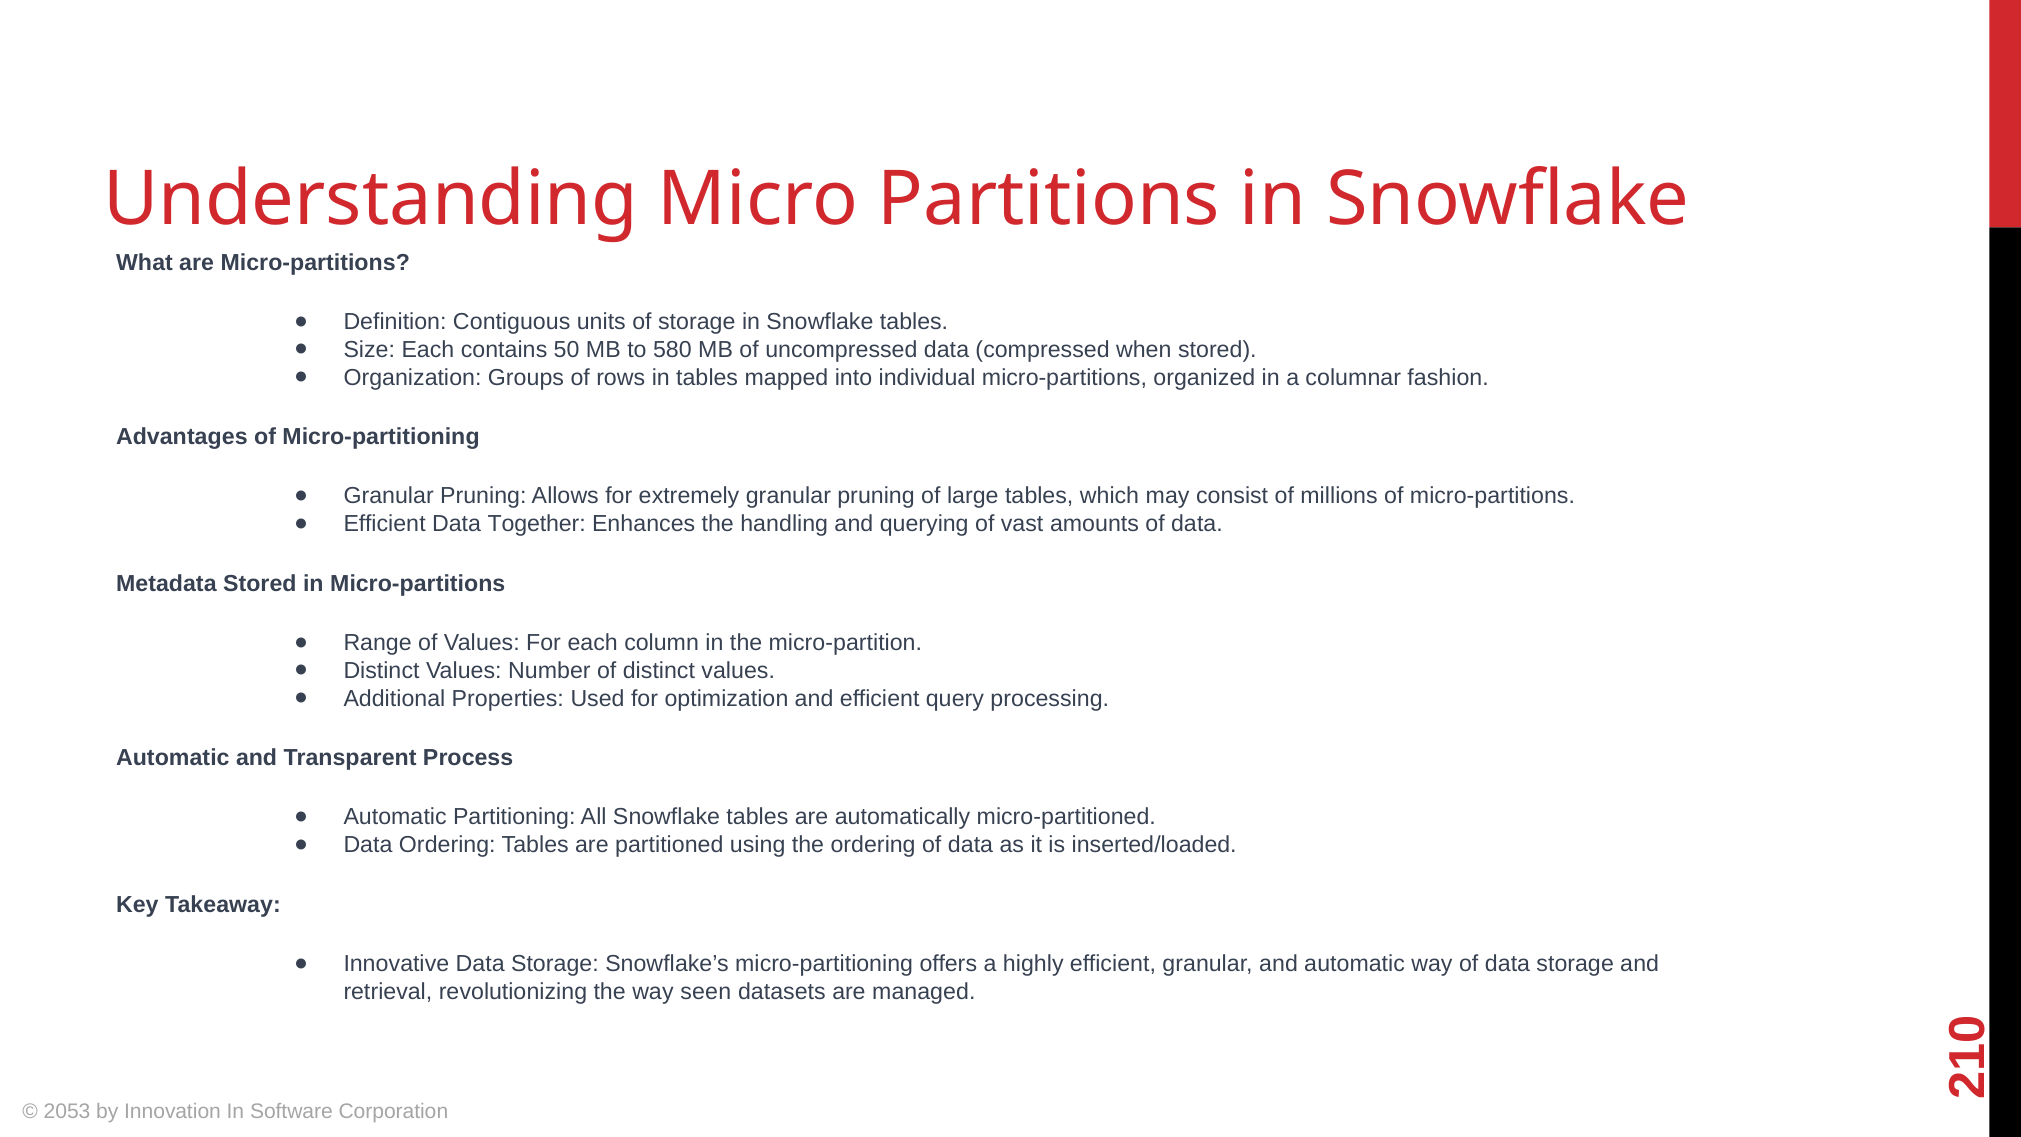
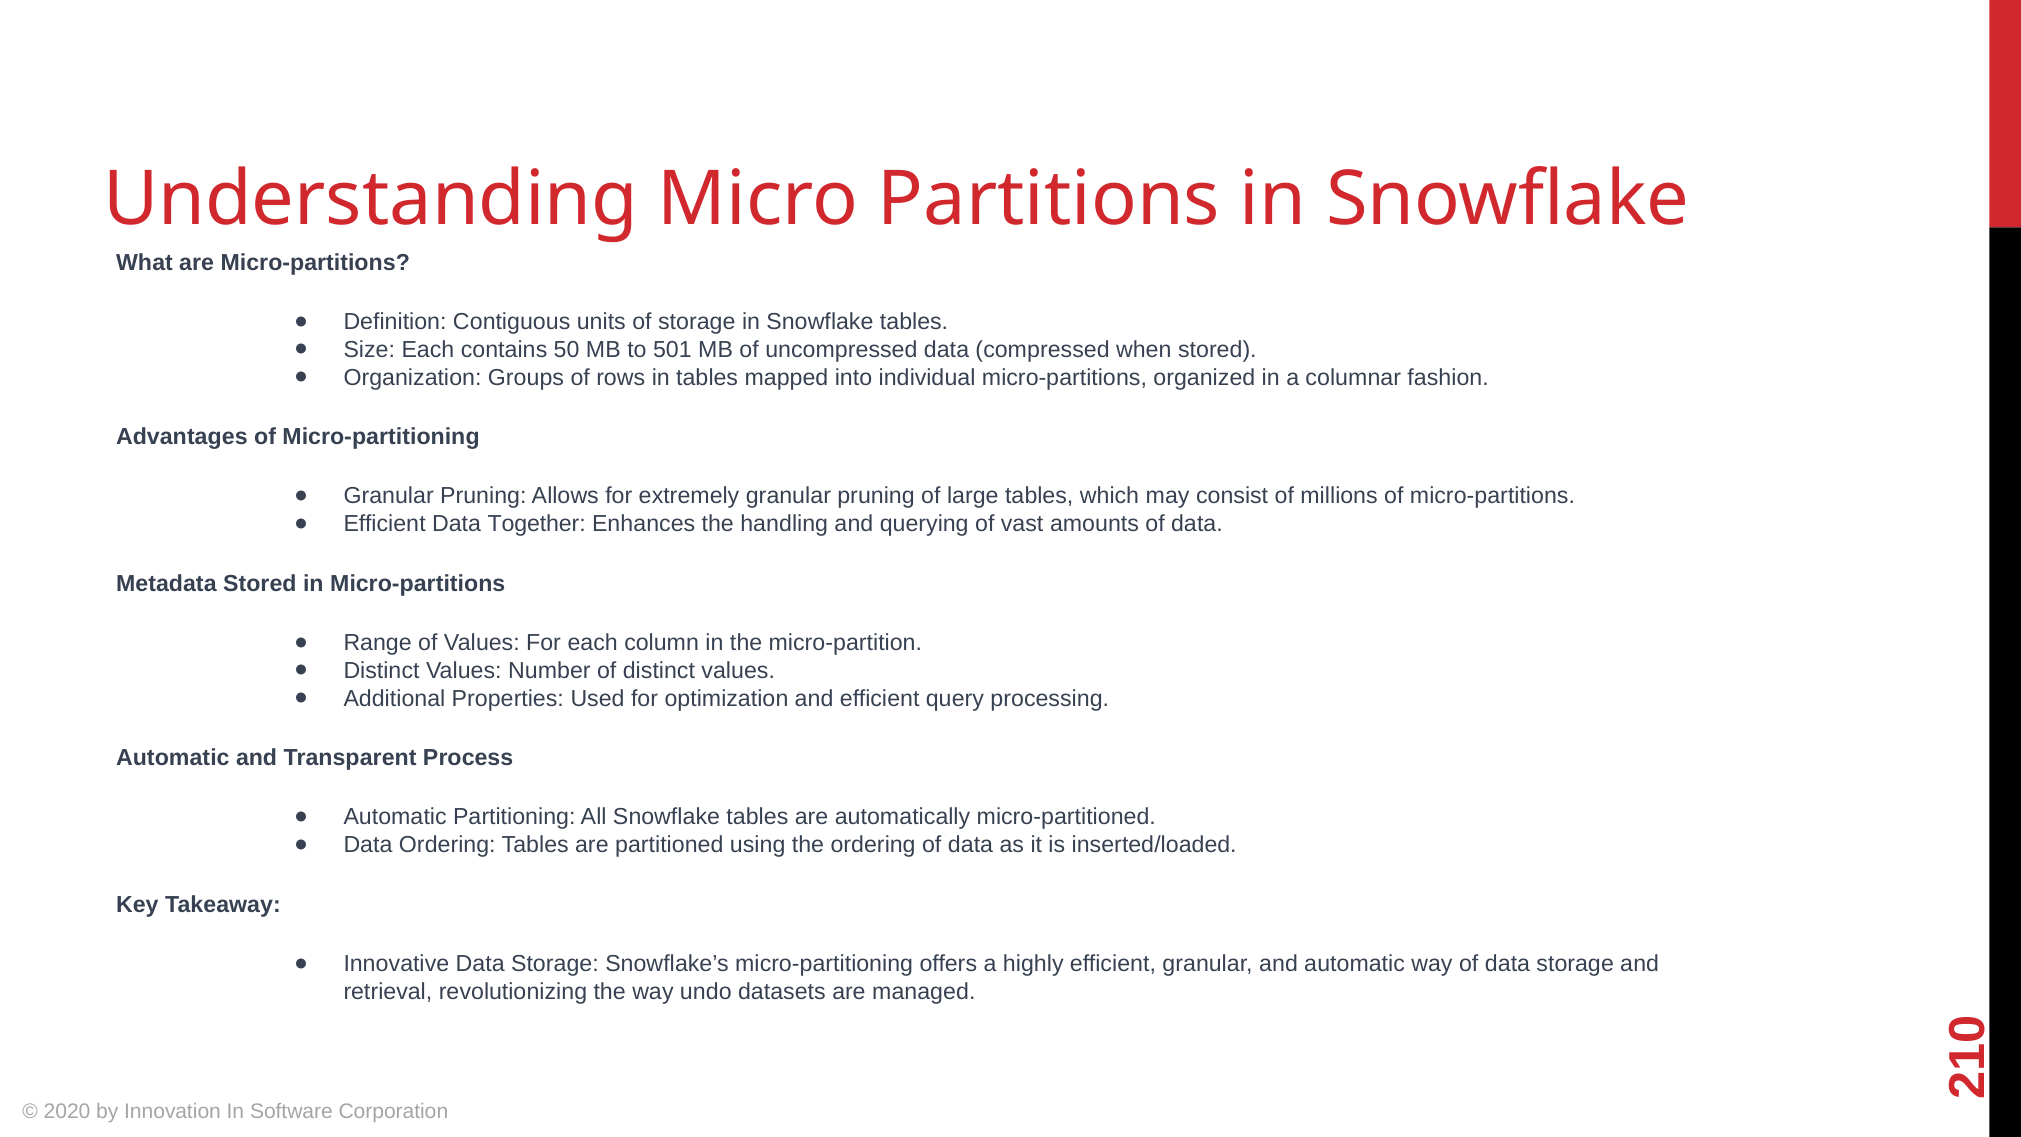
580: 580 -> 501
seen: seen -> undo
2053: 2053 -> 2020
